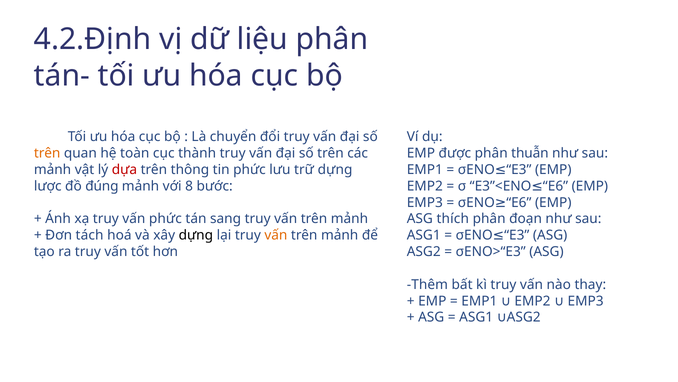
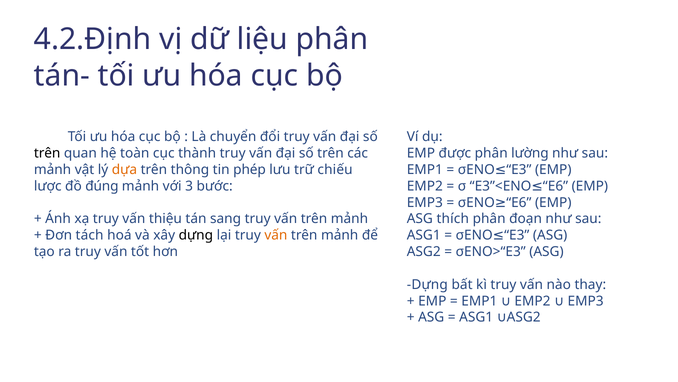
trên at (47, 153) colour: orange -> black
thuẫn: thuẫn -> lường
dựa colour: red -> orange
tin phức: phức -> phép
trữ dựng: dựng -> chiếu
8: 8 -> 3
vấn phức: phức -> thiệu
Thêm at (427, 284): Thêm -> Dựng
